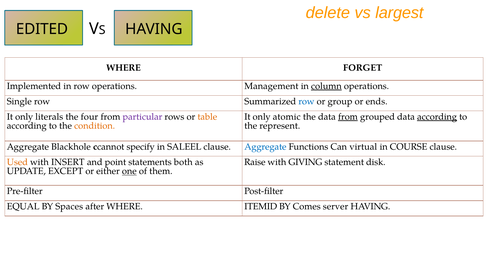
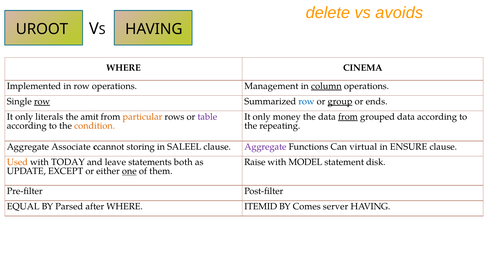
largest: largest -> avoids
EDITED: EDITED -> UROOT
FORGET: FORGET -> CINEMA
row at (42, 101) underline: none -> present
group underline: none -> present
four: four -> amit
particular colour: purple -> orange
table colour: orange -> purple
atomic: atomic -> money
according at (437, 116) underline: present -> none
represent: represent -> repeating
Blackhole: Blackhole -> Associate
specify: specify -> storing
Aggregate at (265, 146) colour: blue -> purple
COURSE: COURSE -> ENSURE
INSERT: INSERT -> TODAY
point: point -> leave
GIVING: GIVING -> MODEL
Spaces: Spaces -> Parsed
